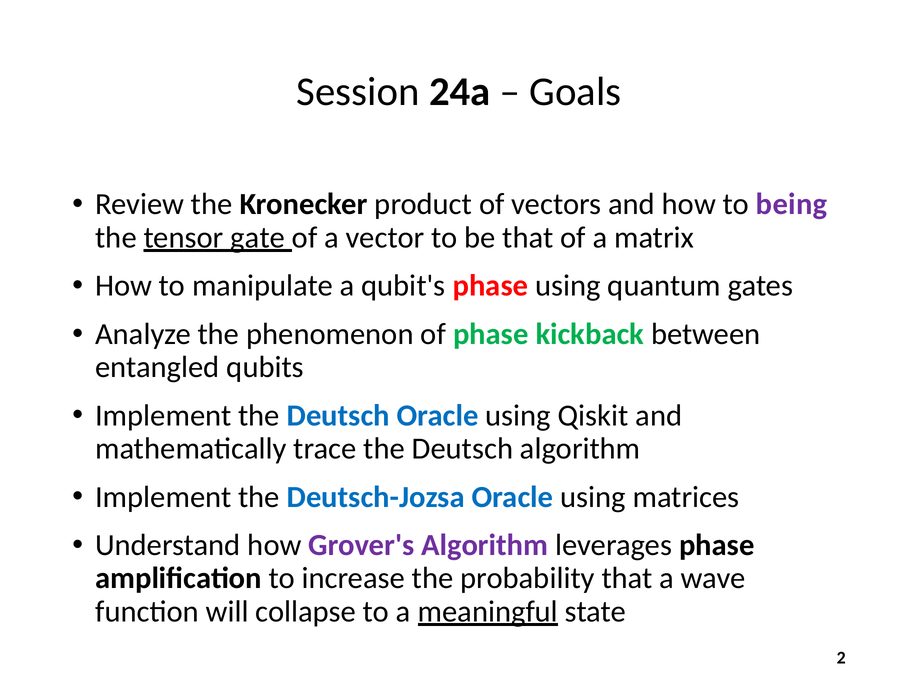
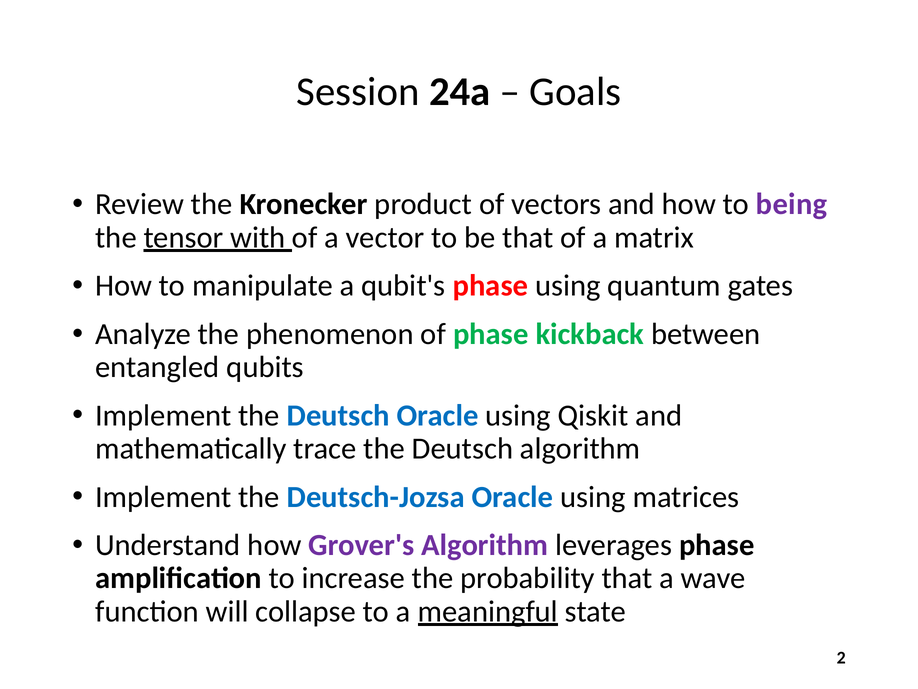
gate: gate -> with
